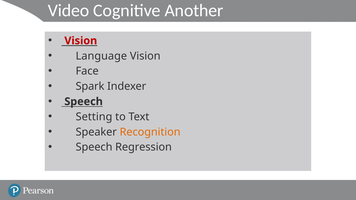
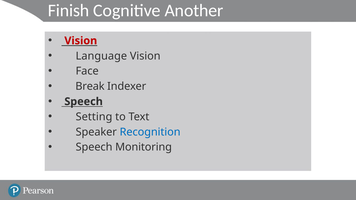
Video: Video -> Finish
Spark: Spark -> Break
Recognition colour: orange -> blue
Regression: Regression -> Monitoring
